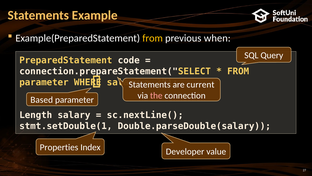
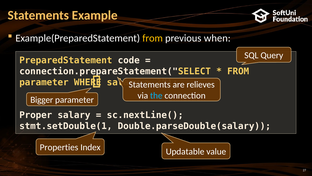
current: current -> relieves
the colour: pink -> light blue
Based: Based -> Bigger
Length: Length -> Proper
Developer: Developer -> Updatable
